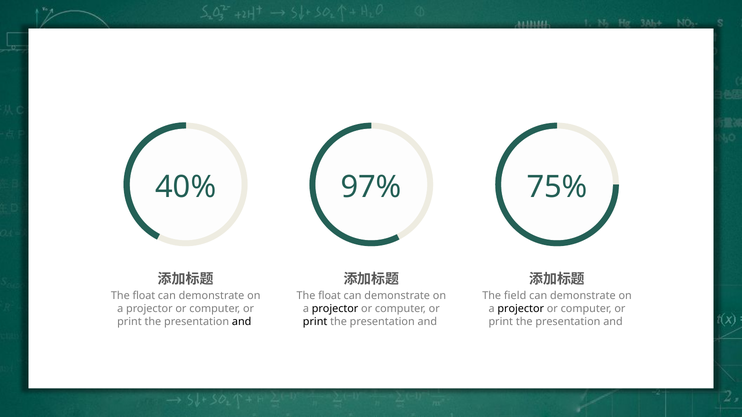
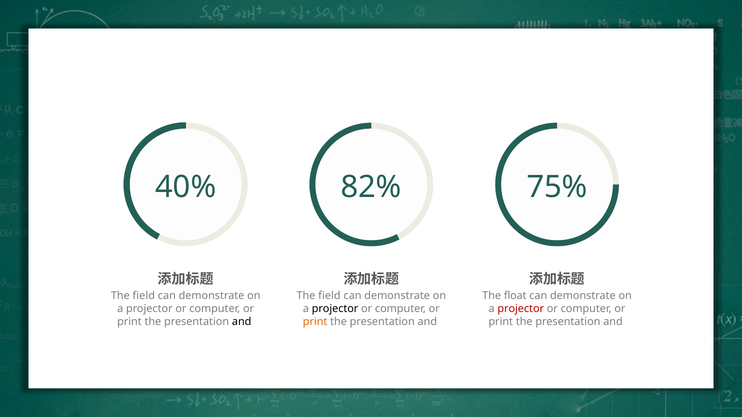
97%: 97% -> 82%
float at (144, 296): float -> field
float at (330, 296): float -> field
field: field -> float
projector at (521, 309) colour: black -> red
print at (315, 322) colour: black -> orange
